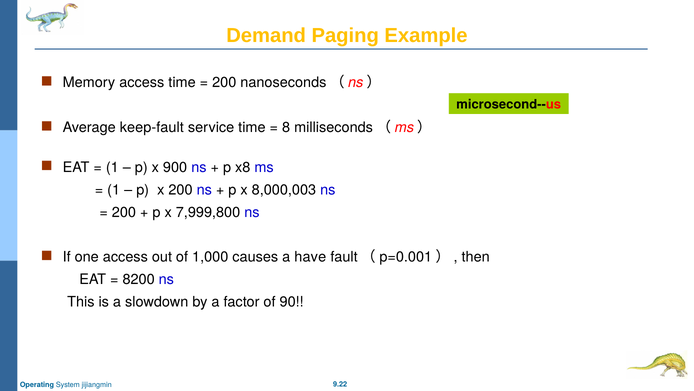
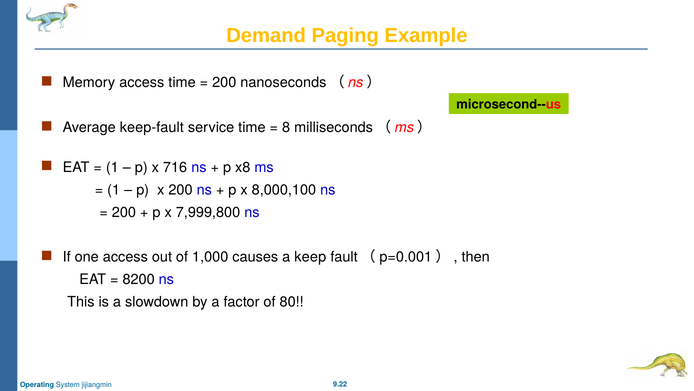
900: 900 -> 716
8,000,003: 8,000,003 -> 8,000,100
have: have -> keep
90: 90 -> 80
